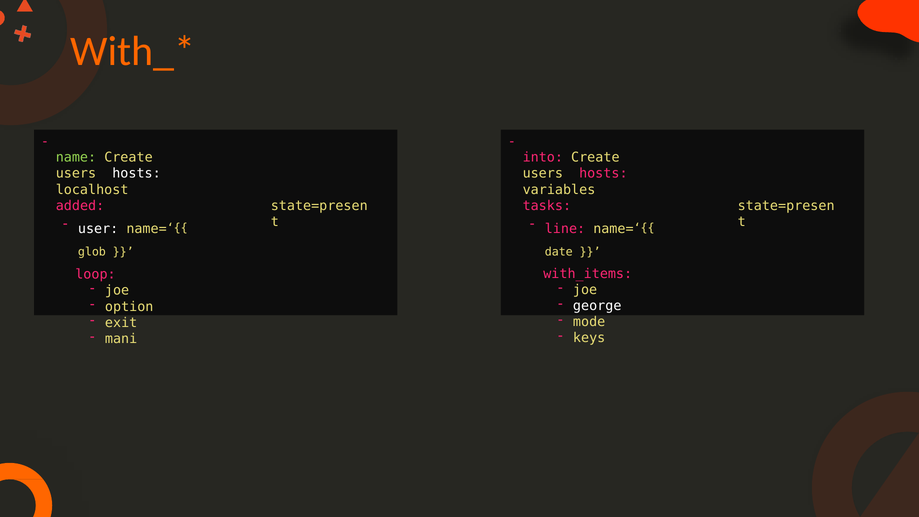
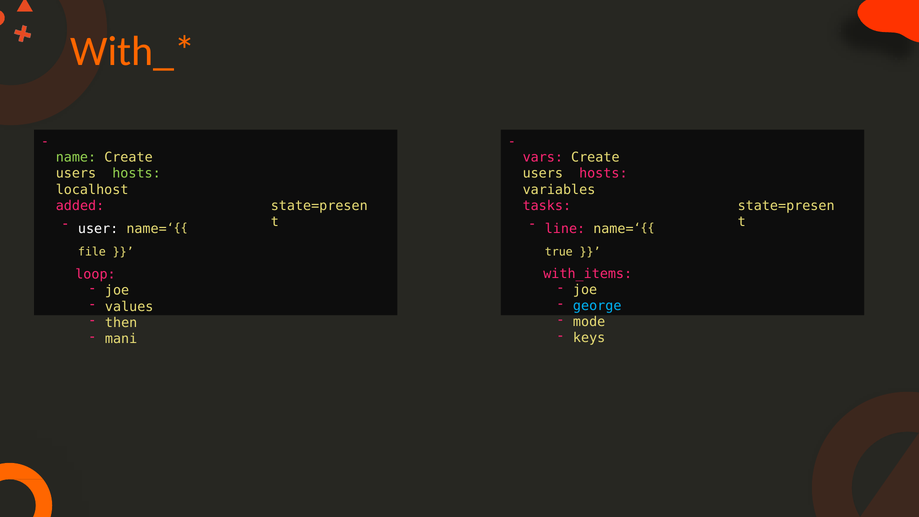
into: into -> vars
hosts at (137, 174) colour: white -> light green
glob: glob -> file
date: date -> true
george colour: white -> light blue
option: option -> values
exit: exit -> then
